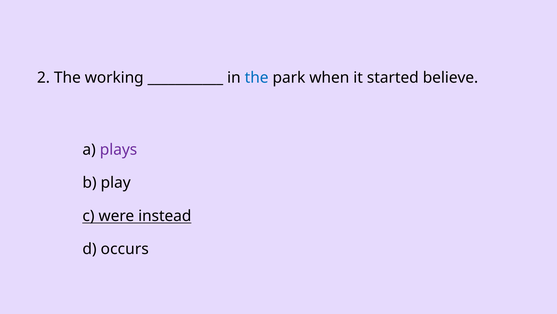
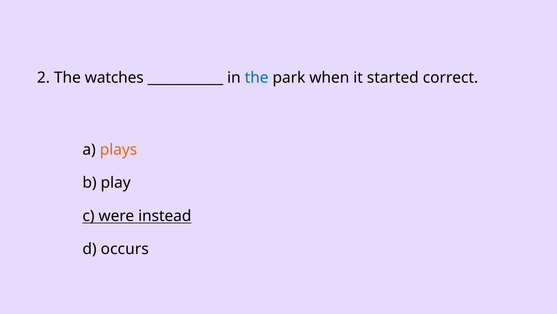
working: working -> watches
believe: believe -> correct
plays colour: purple -> orange
